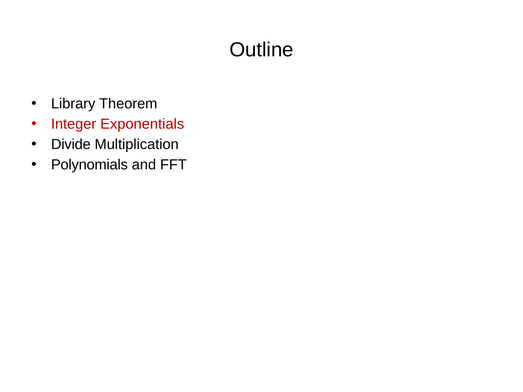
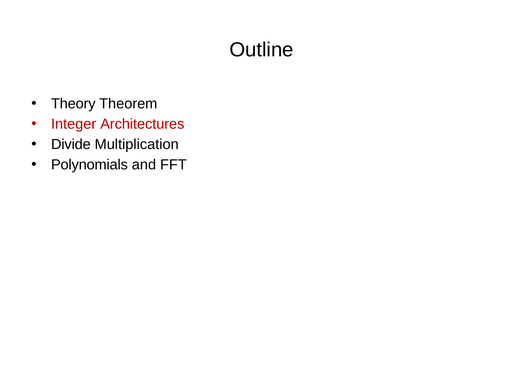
Library: Library -> Theory
Exponentials: Exponentials -> Architectures
